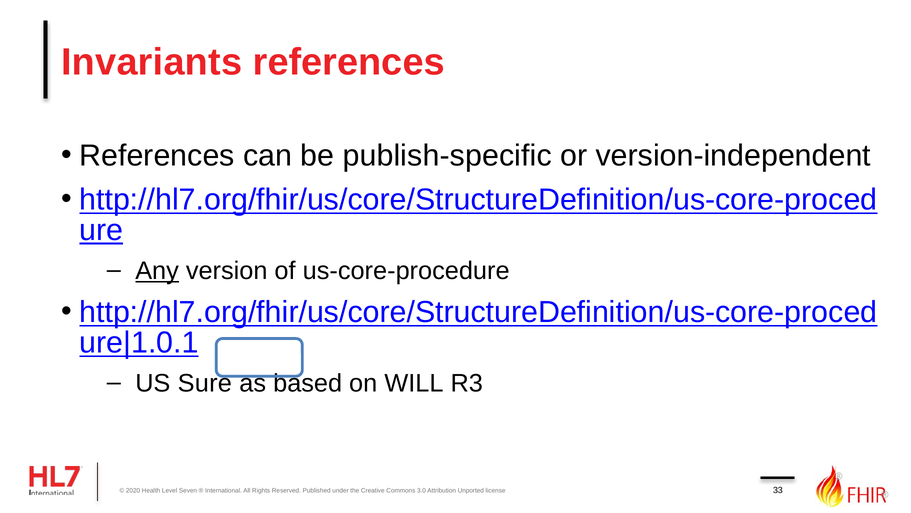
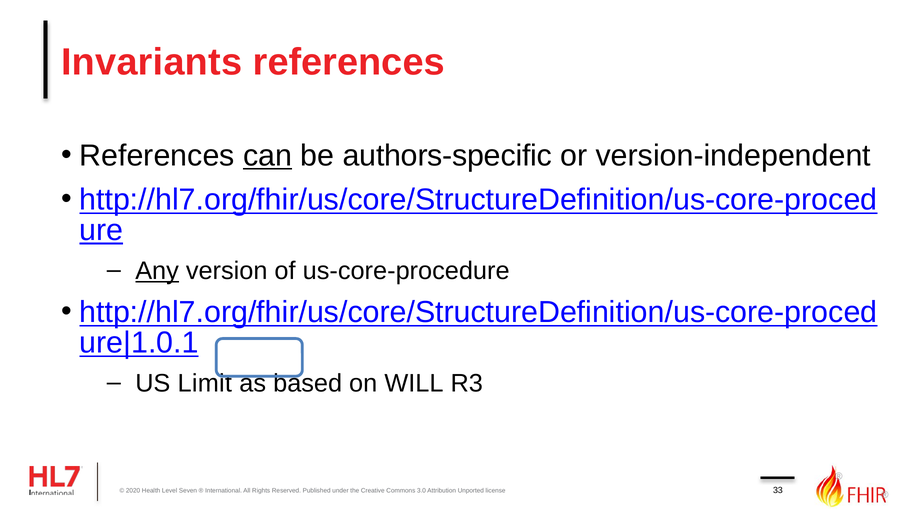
can underline: none -> present
publish-specific: publish-specific -> authors-specific
Sure: Sure -> Limit
